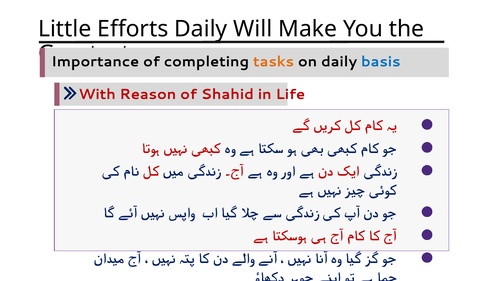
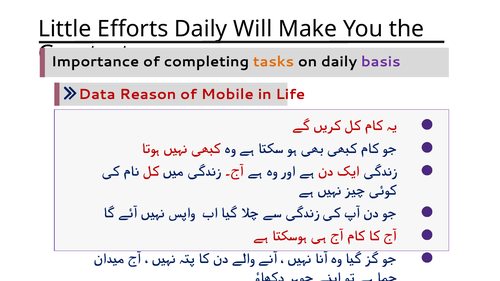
basis colour: blue -> purple
With: With -> Data
Shahid: Shahid -> Mobile
